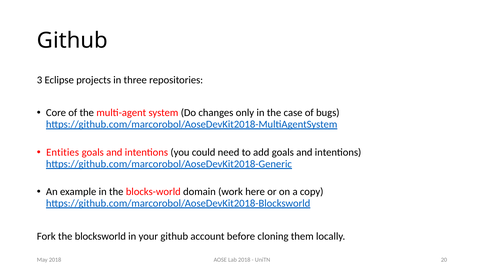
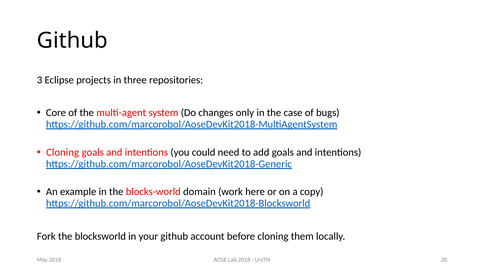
Entities at (63, 152): Entities -> Cloning
